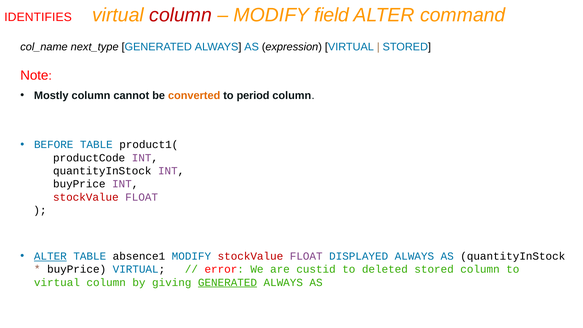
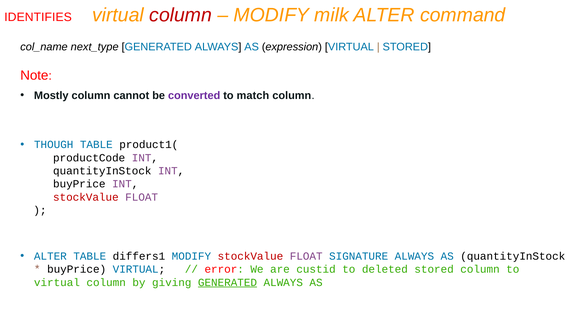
field: field -> milk
converted colour: orange -> purple
period: period -> match
BEFORE: BEFORE -> THOUGH
ALTER at (50, 256) underline: present -> none
absence1: absence1 -> differs1
DISPLAYED: DISPLAYED -> SIGNATURE
